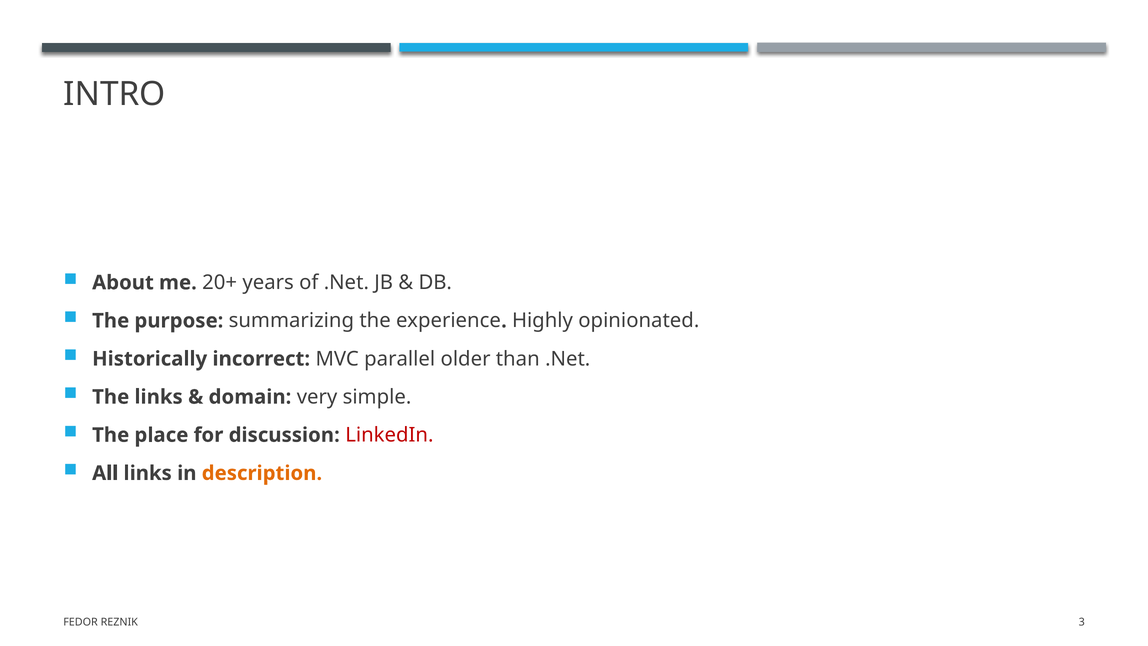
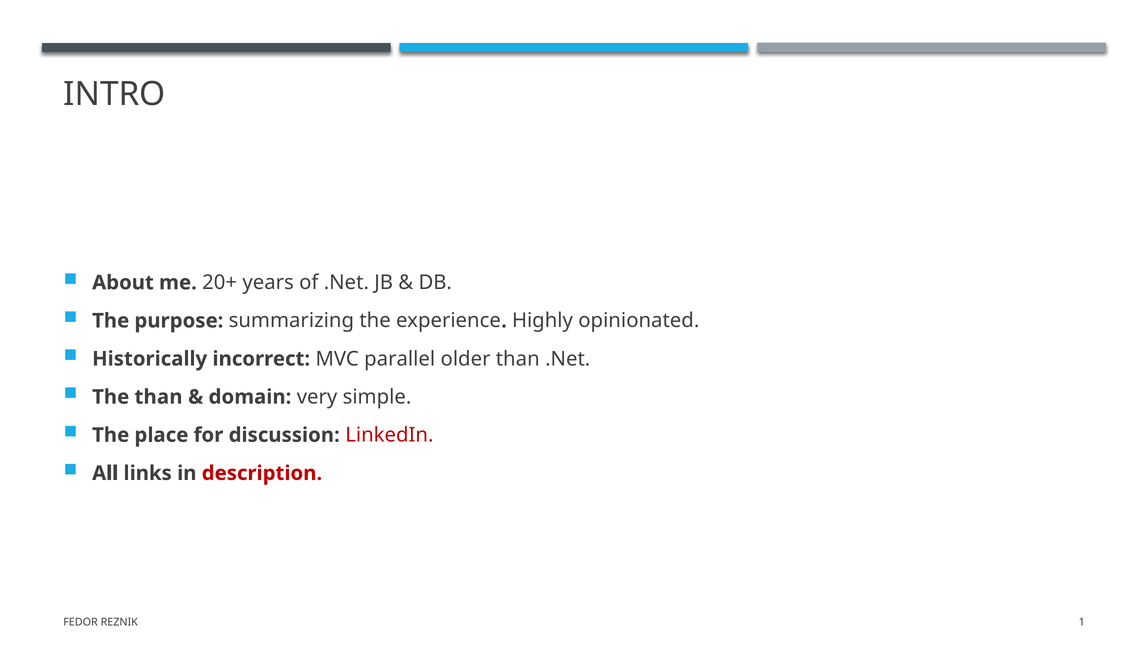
The links: links -> than
description colour: orange -> red
3: 3 -> 1
